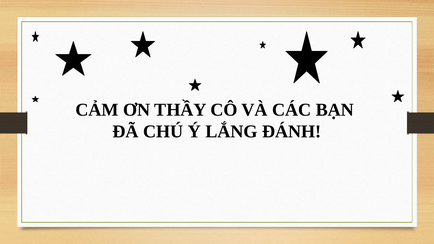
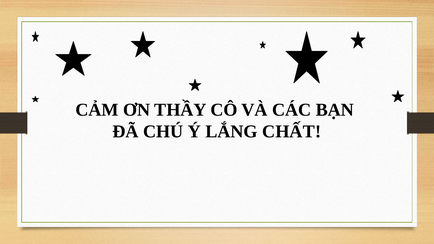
ĐÁNH: ĐÁNH -> CHẤT
